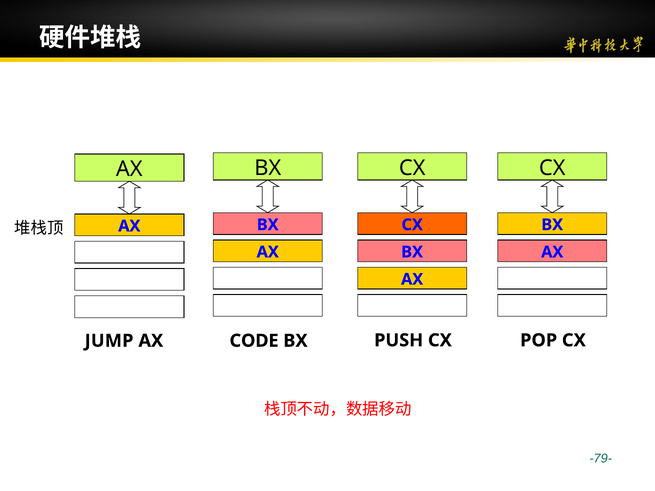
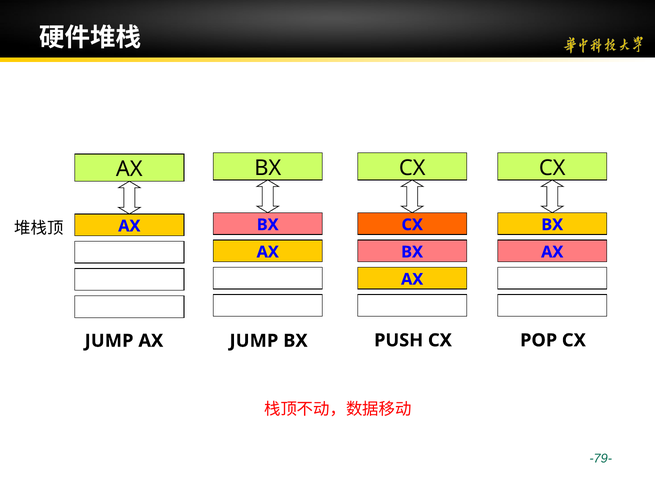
CODE at (254, 341): CODE -> JUMP
